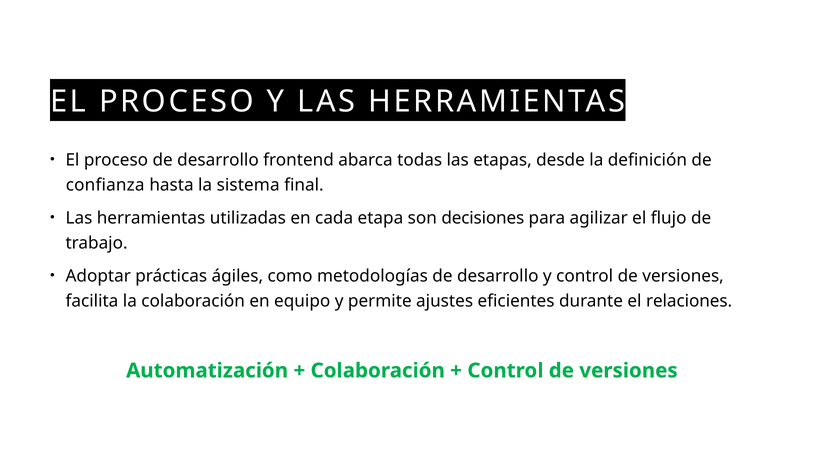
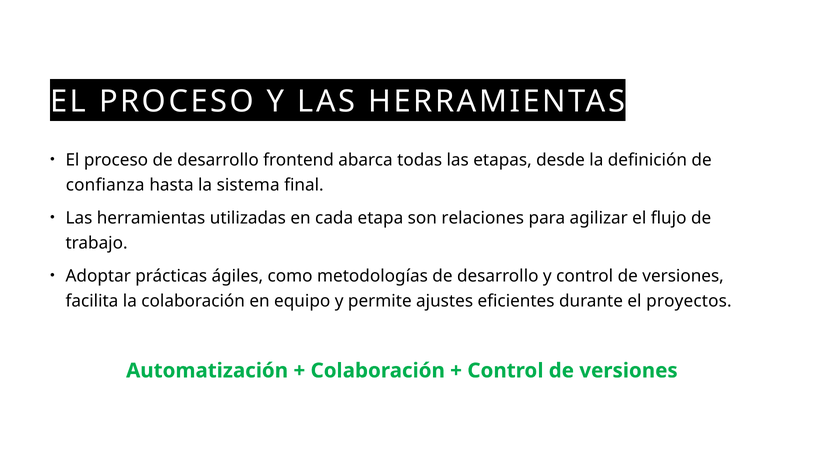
decisiones: decisiones -> relaciones
relaciones: relaciones -> proyectos
